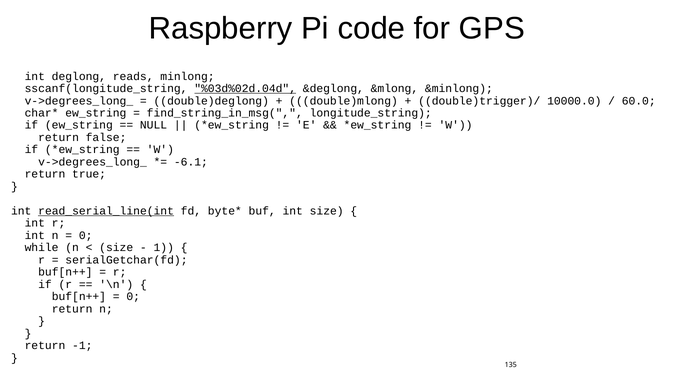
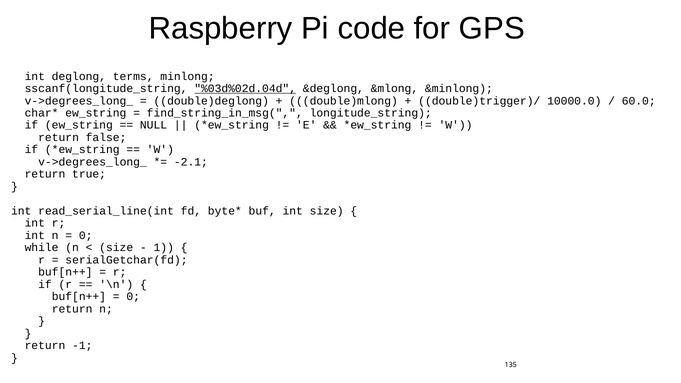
reads: reads -> terms
-6.1: -6.1 -> -2.1
read_serial_line(int underline: present -> none
